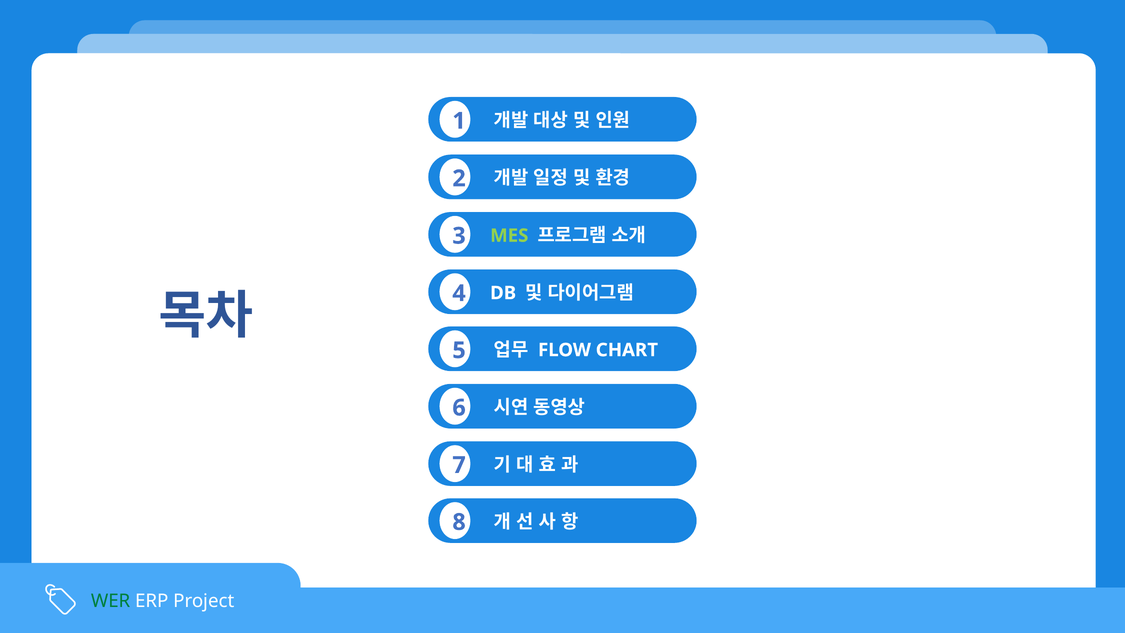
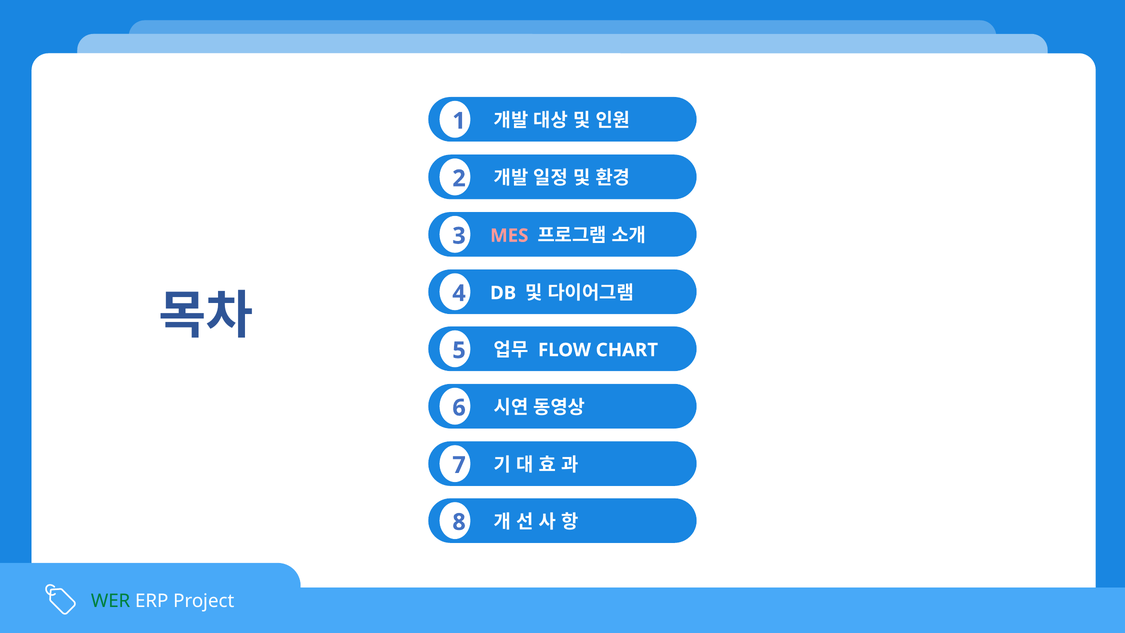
MES colour: light green -> pink
